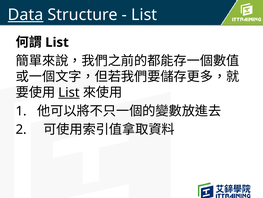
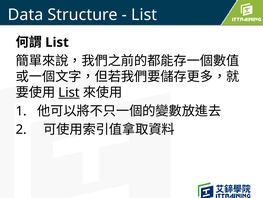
Data underline: present -> none
